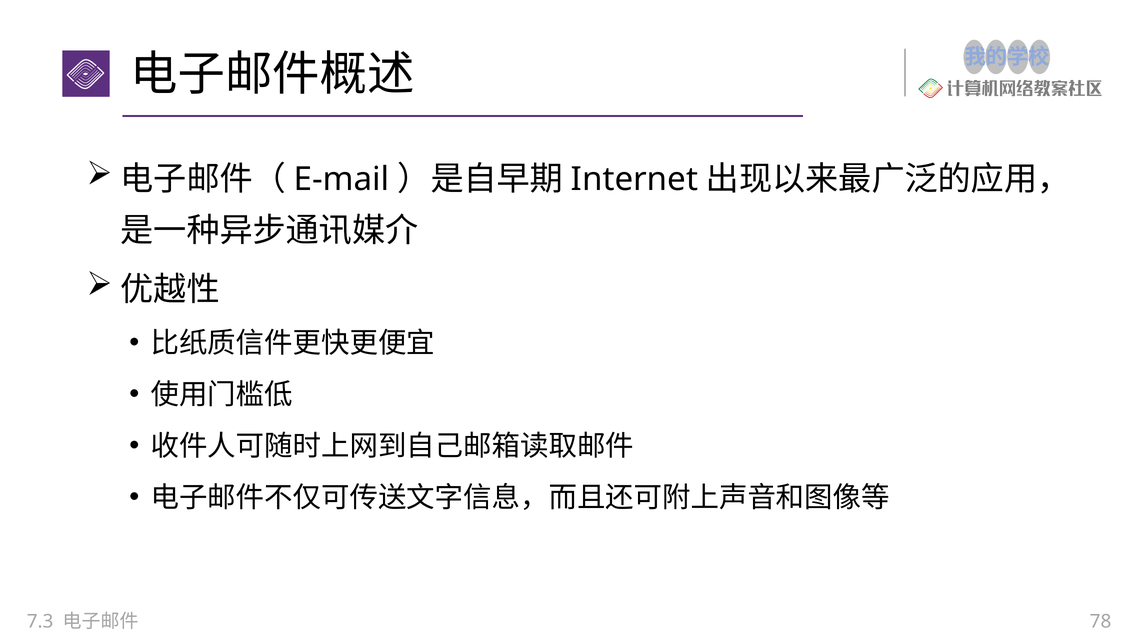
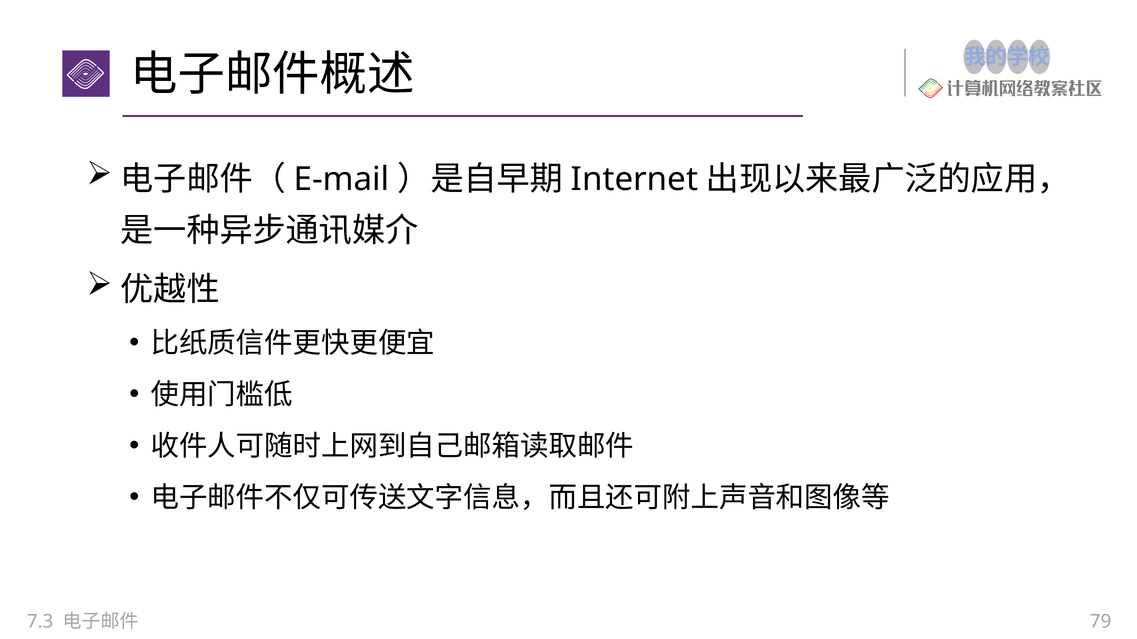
78: 78 -> 79
